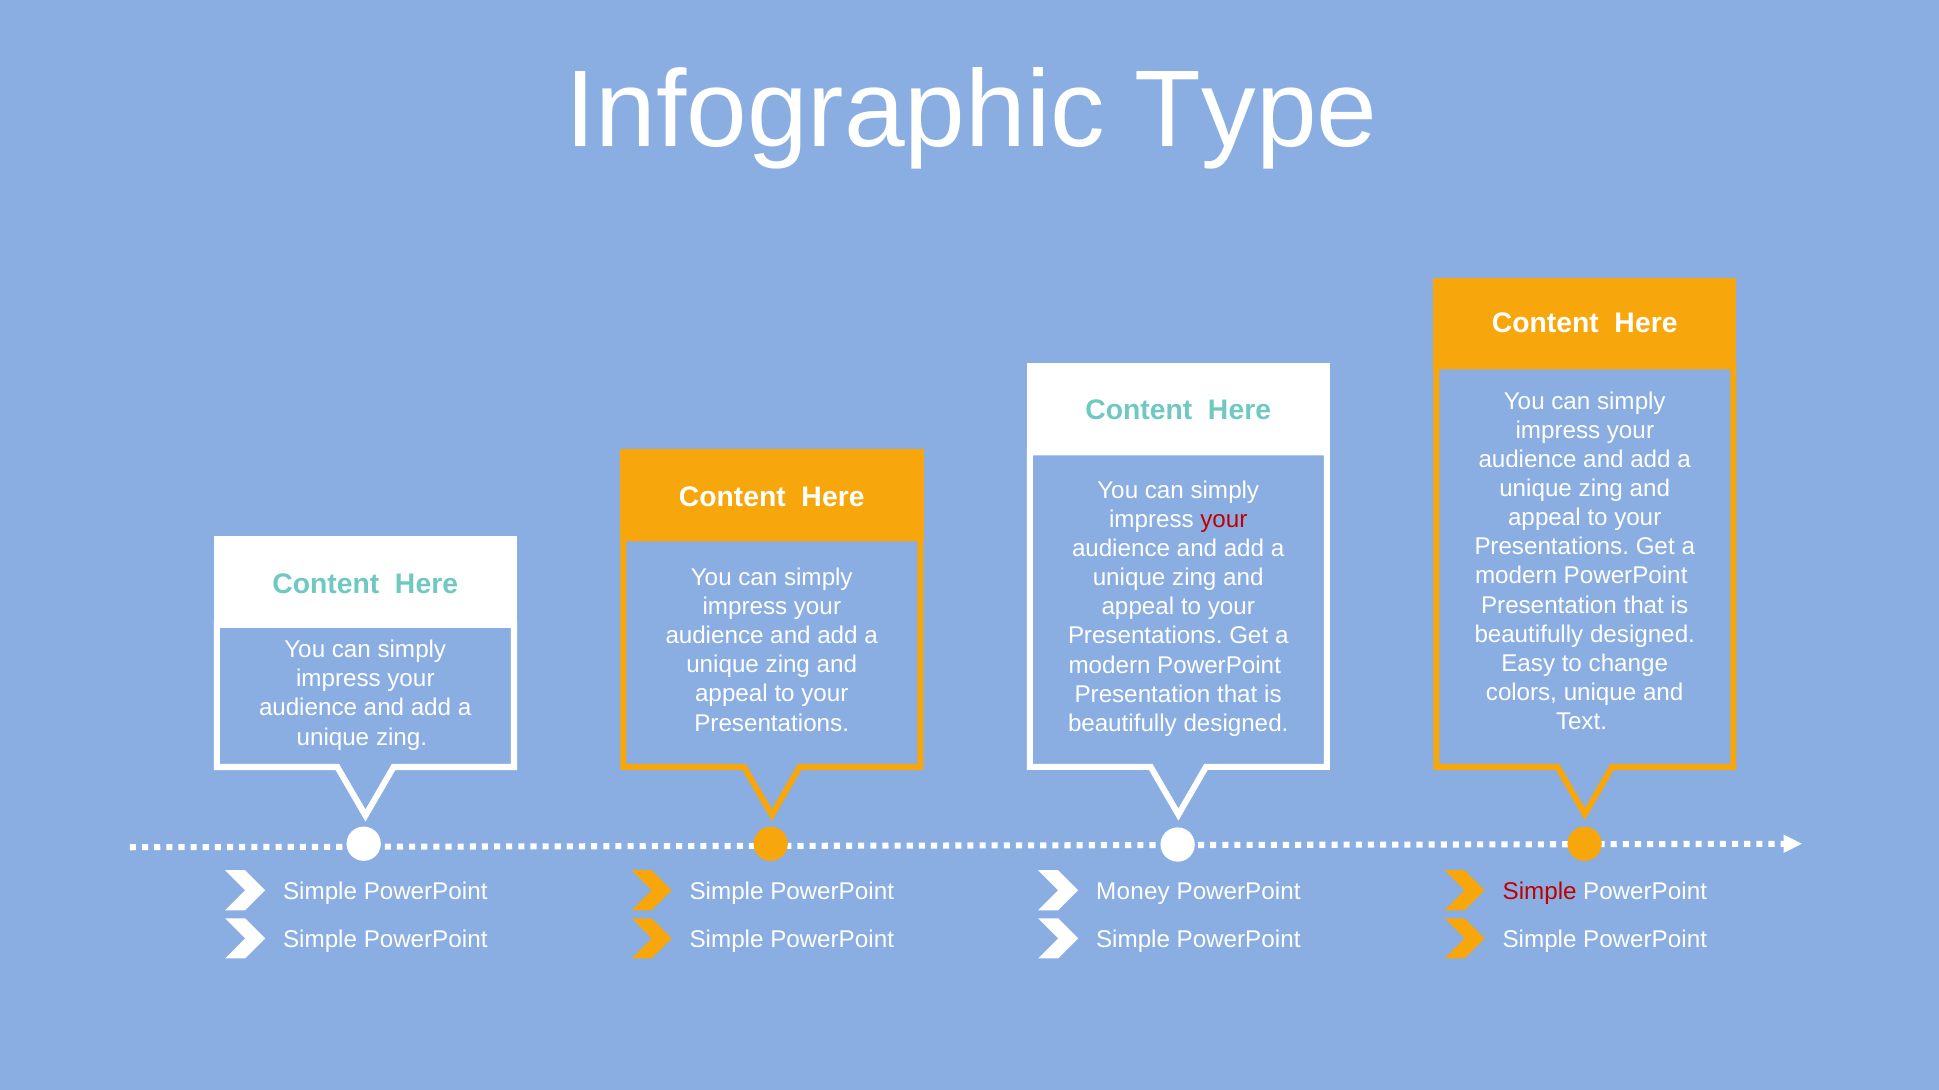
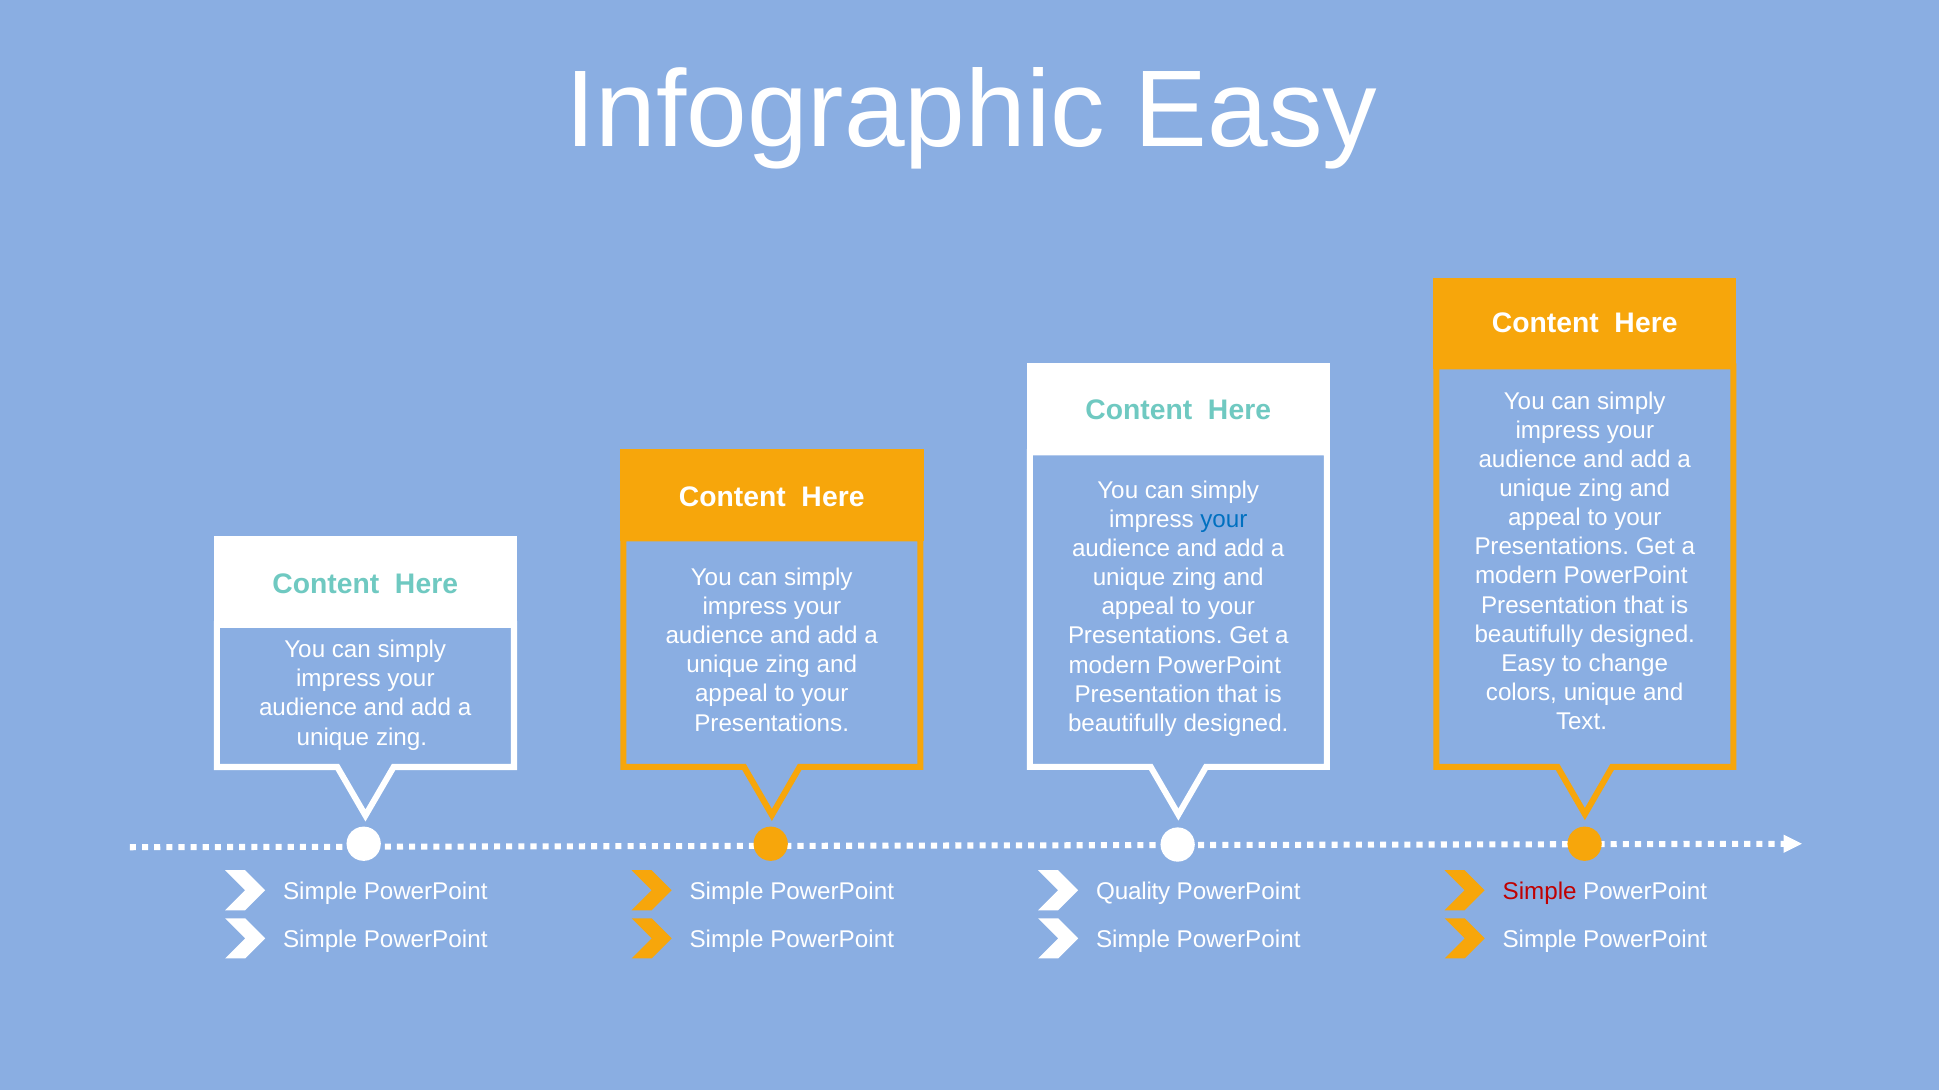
Infographic Type: Type -> Easy
your at (1224, 520) colour: red -> blue
Money: Money -> Quality
